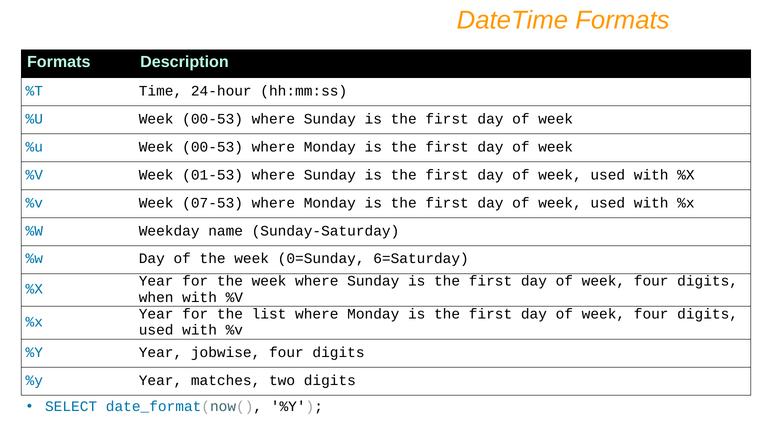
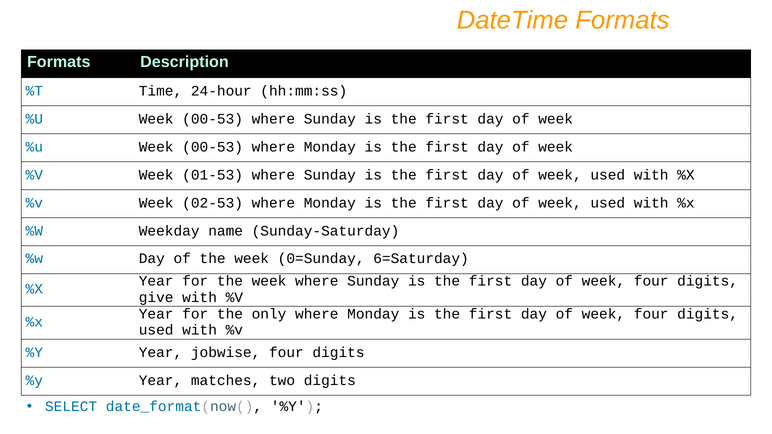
07-53: 07-53 -> 02-53
when: when -> give
list: list -> only
